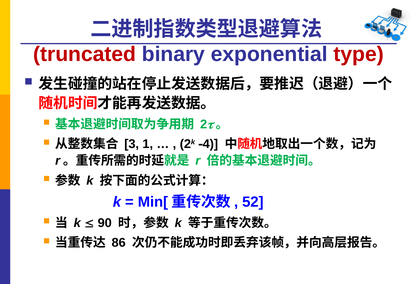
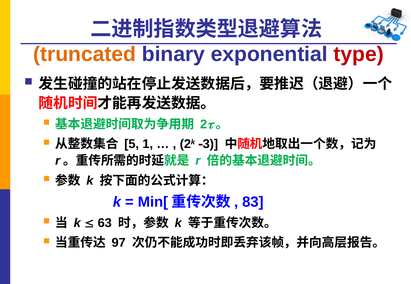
truncated colour: red -> orange
3: 3 -> 5
4: 4 -> 3
52: 52 -> 83
90: 90 -> 63
86: 86 -> 97
